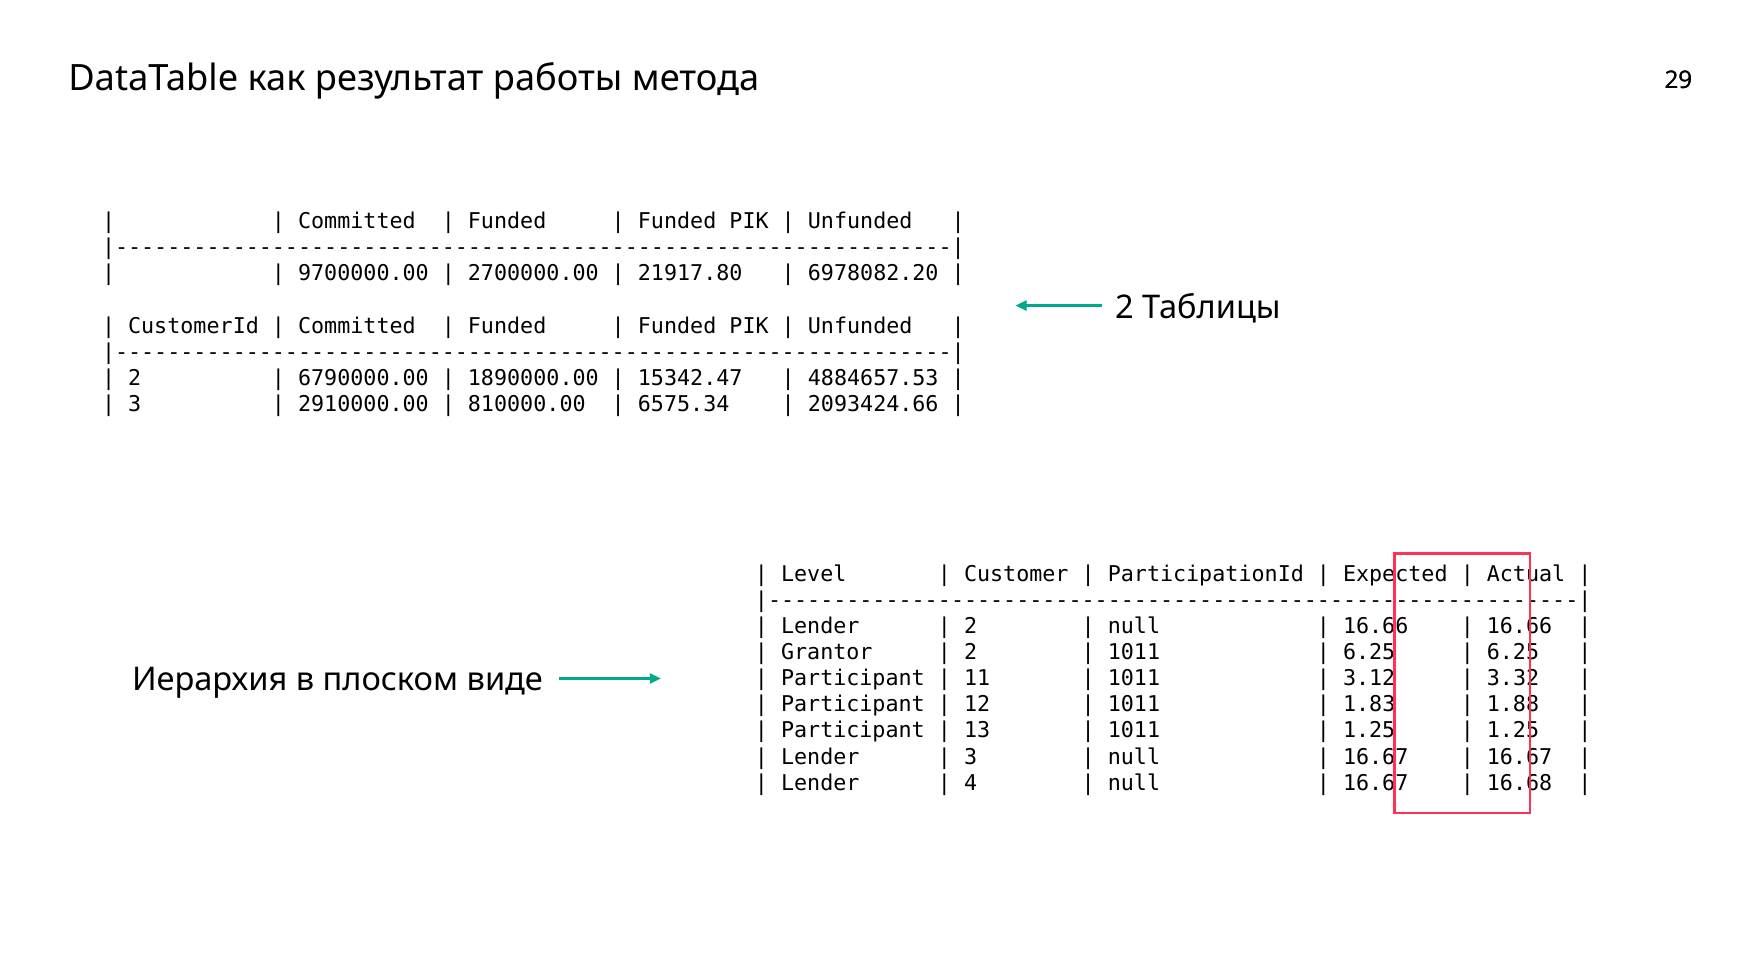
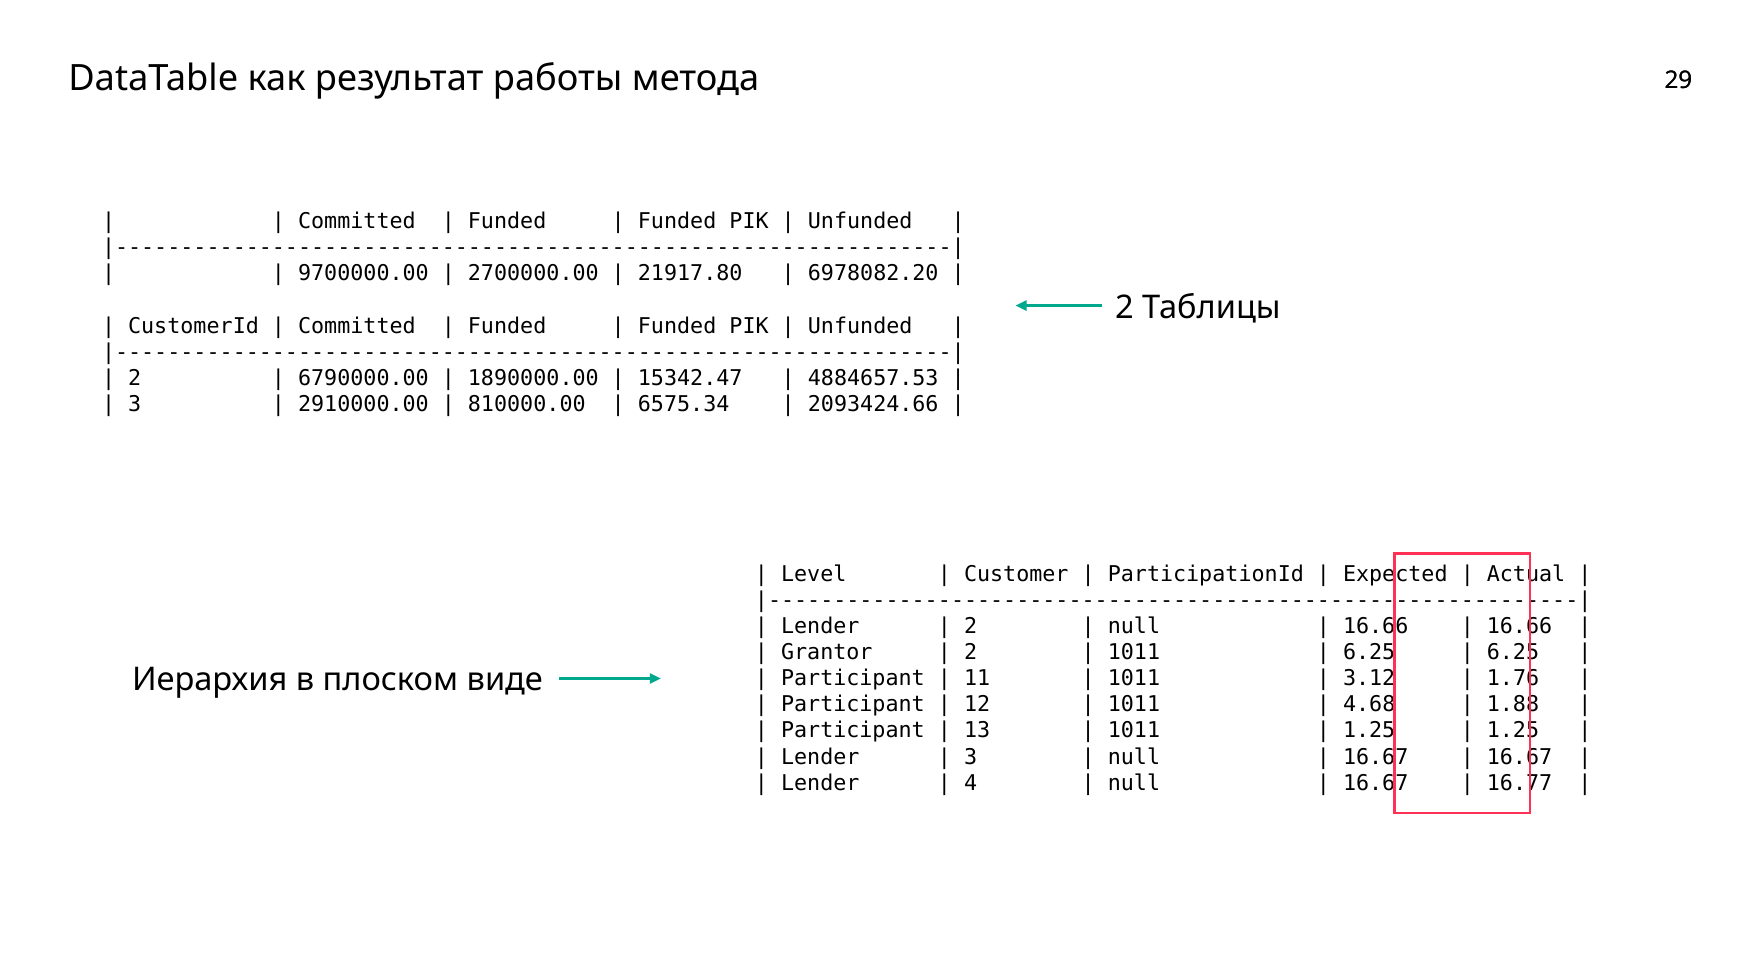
3.32: 3.32 -> 1.76
1.83: 1.83 -> 4.68
16.68: 16.68 -> 16.77
